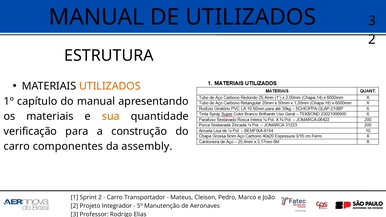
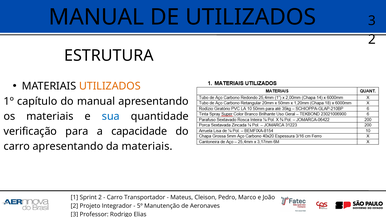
sua colour: orange -> blue
construção: construção -> capacidade
carro componentes: componentes -> apresentando
da assembly: assembly -> materiais
